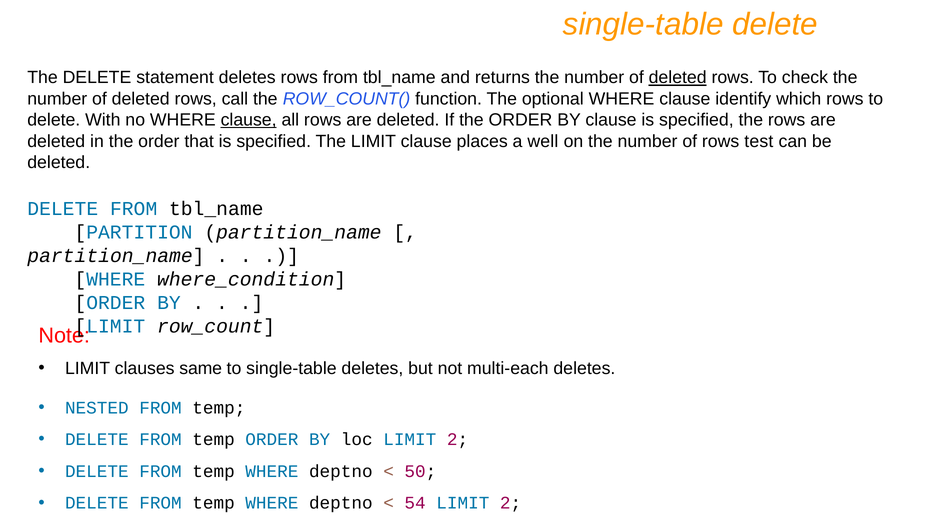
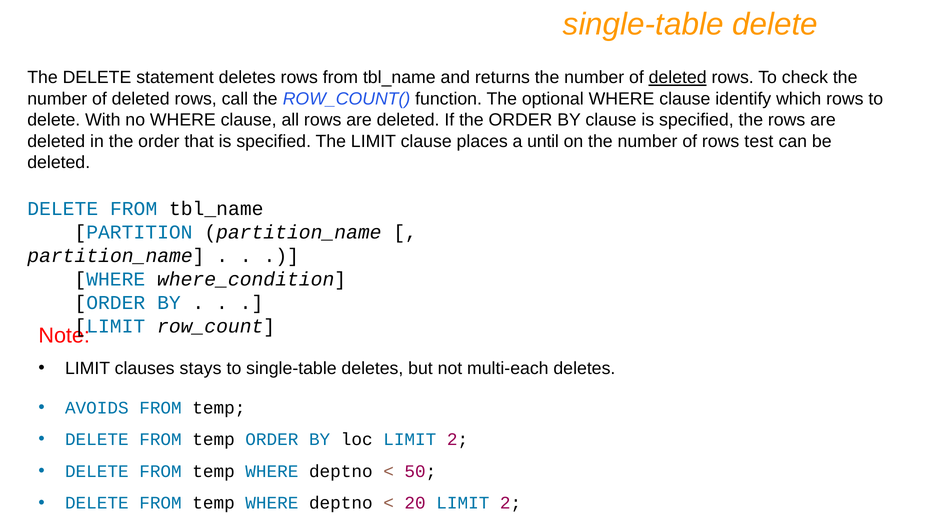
clause at (249, 120) underline: present -> none
well: well -> until
same: same -> stays
NESTED: NESTED -> AVOIDS
54: 54 -> 20
